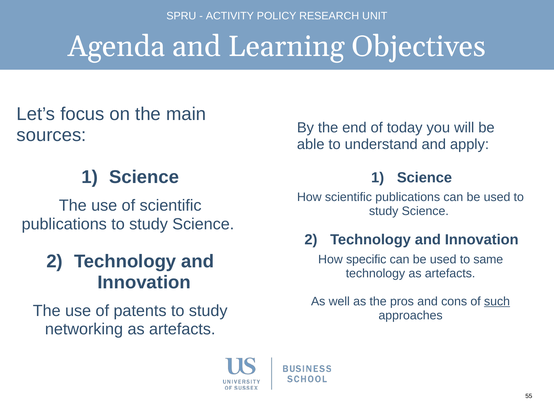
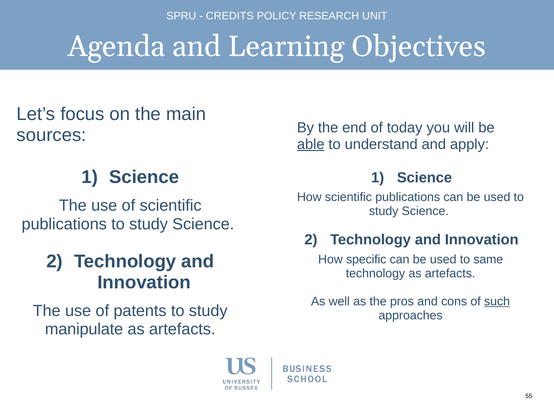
ACTIVITY: ACTIVITY -> CREDITS
able underline: none -> present
networking: networking -> manipulate
